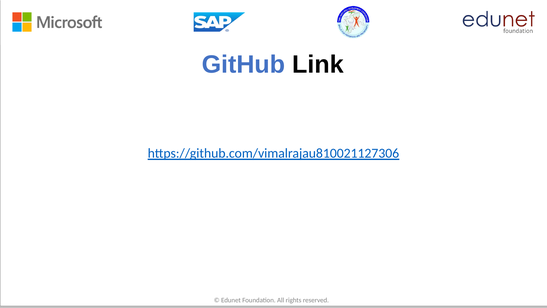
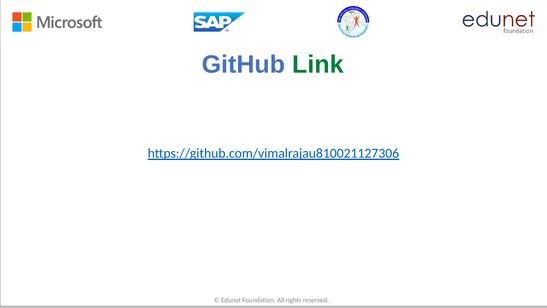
Link colour: black -> green
